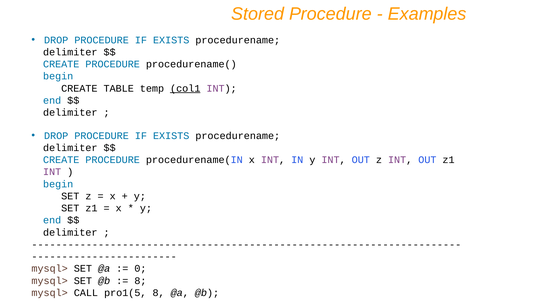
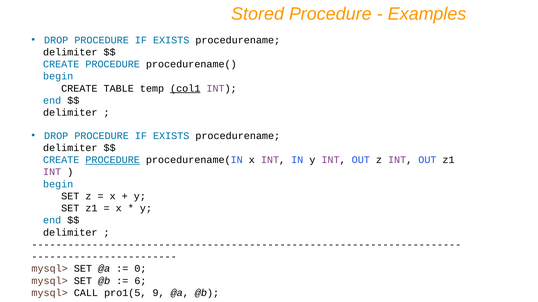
PROCEDURE at (113, 160) underline: none -> present
8 at (140, 281): 8 -> 6
pro1(5 8: 8 -> 9
